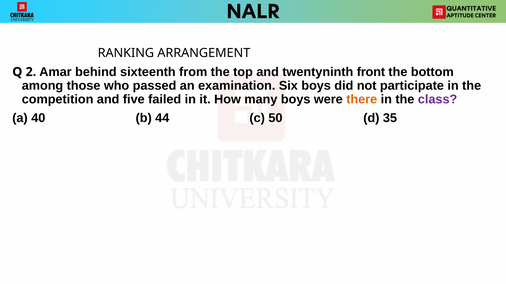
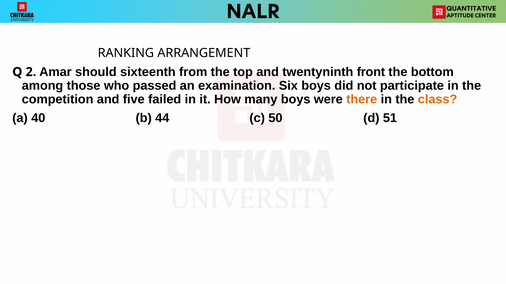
behind: behind -> should
class colour: purple -> orange
35: 35 -> 51
